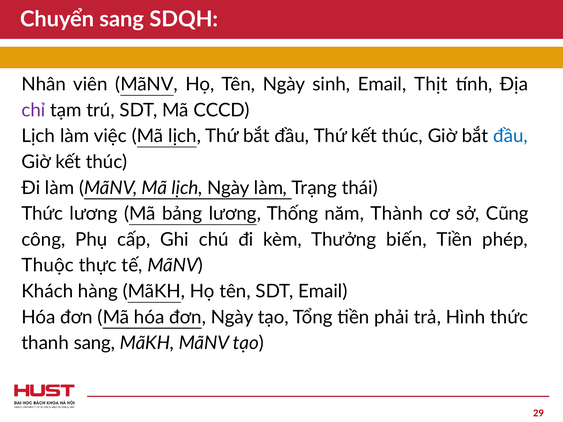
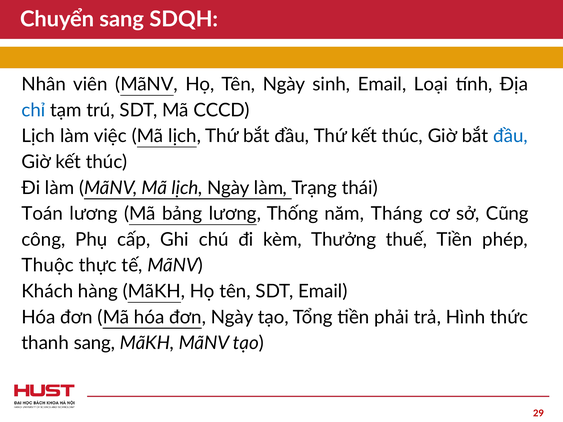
Thịt: Thịt -> Loại
chỉ colour: purple -> blue
Thức at (42, 214): Thức -> Toán
Thành: Thành -> Tháng
biến: biến -> thuế
